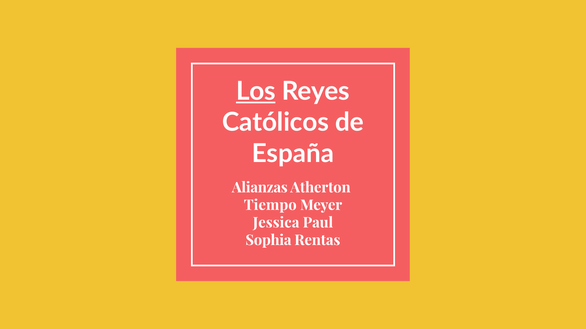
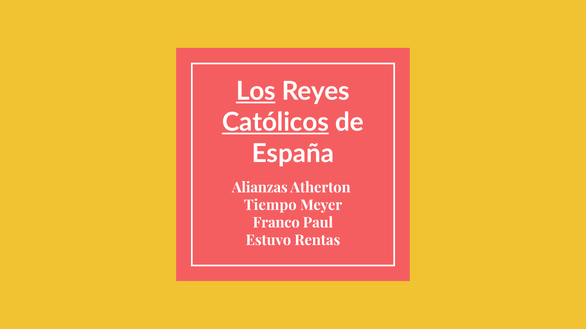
Católicos underline: none -> present
Jessica: Jessica -> Franco
Sophia: Sophia -> Estuvo
